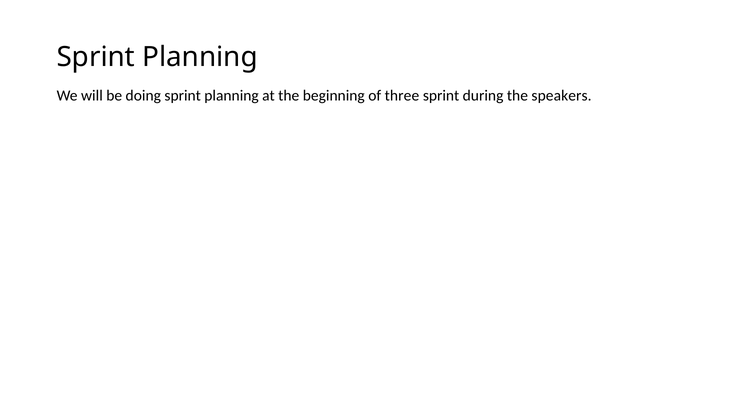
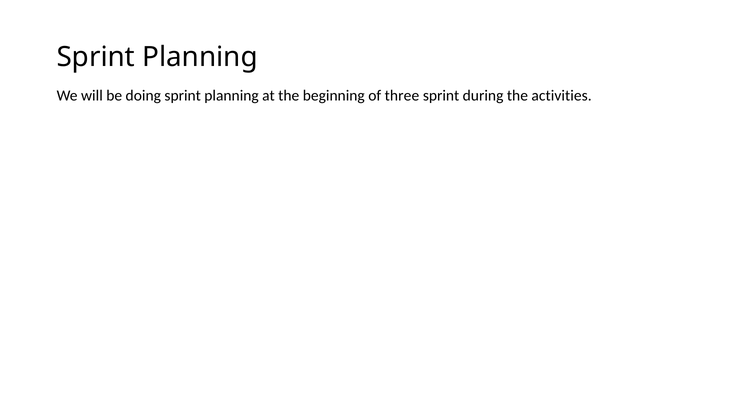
speakers: speakers -> activities
